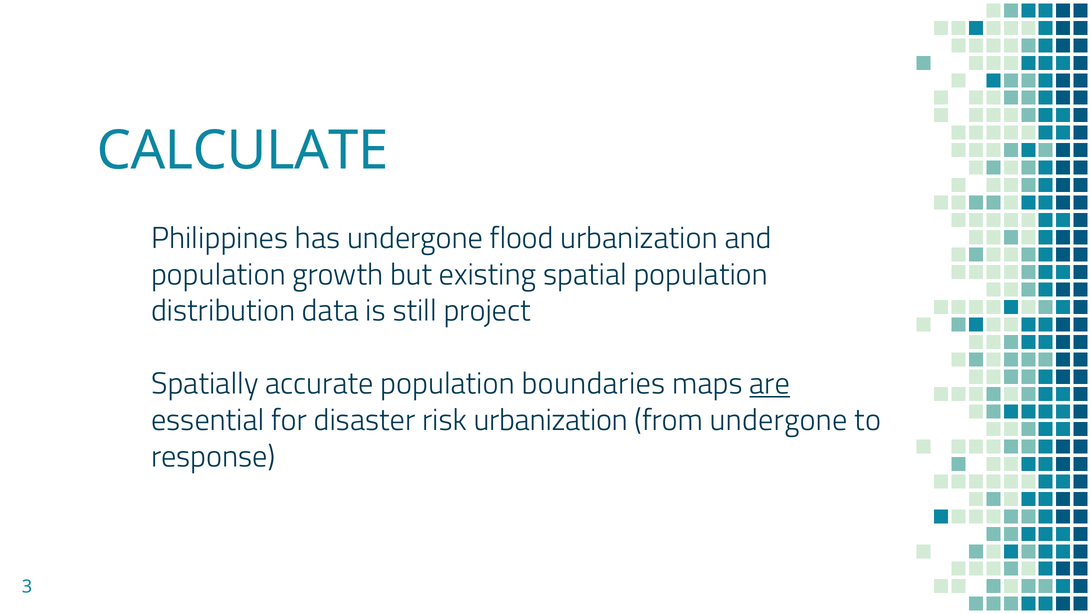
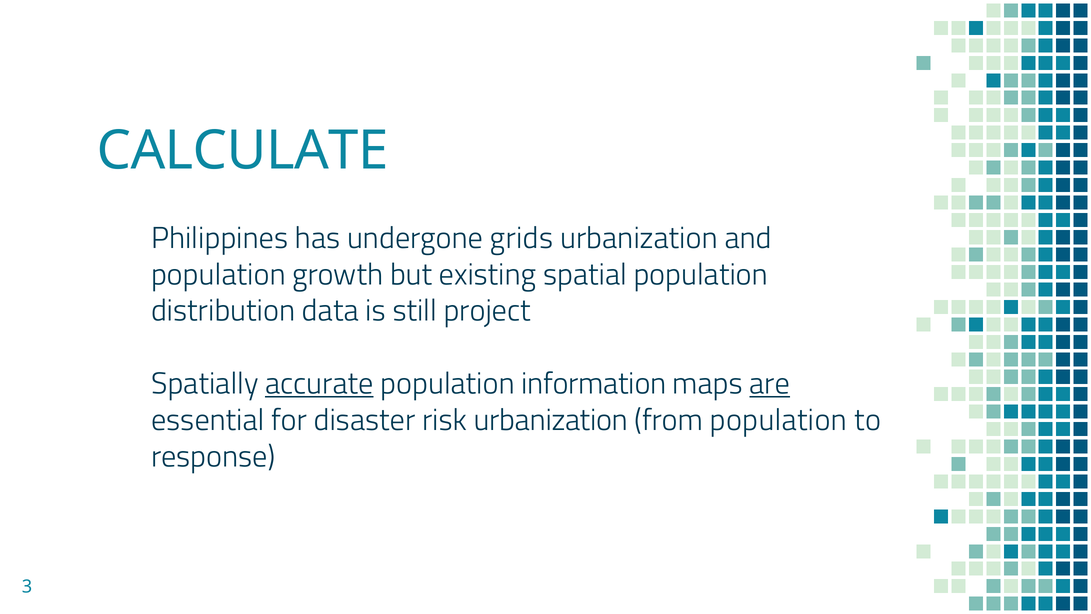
flood: flood -> grids
accurate underline: none -> present
boundaries: boundaries -> information
from undergone: undergone -> population
